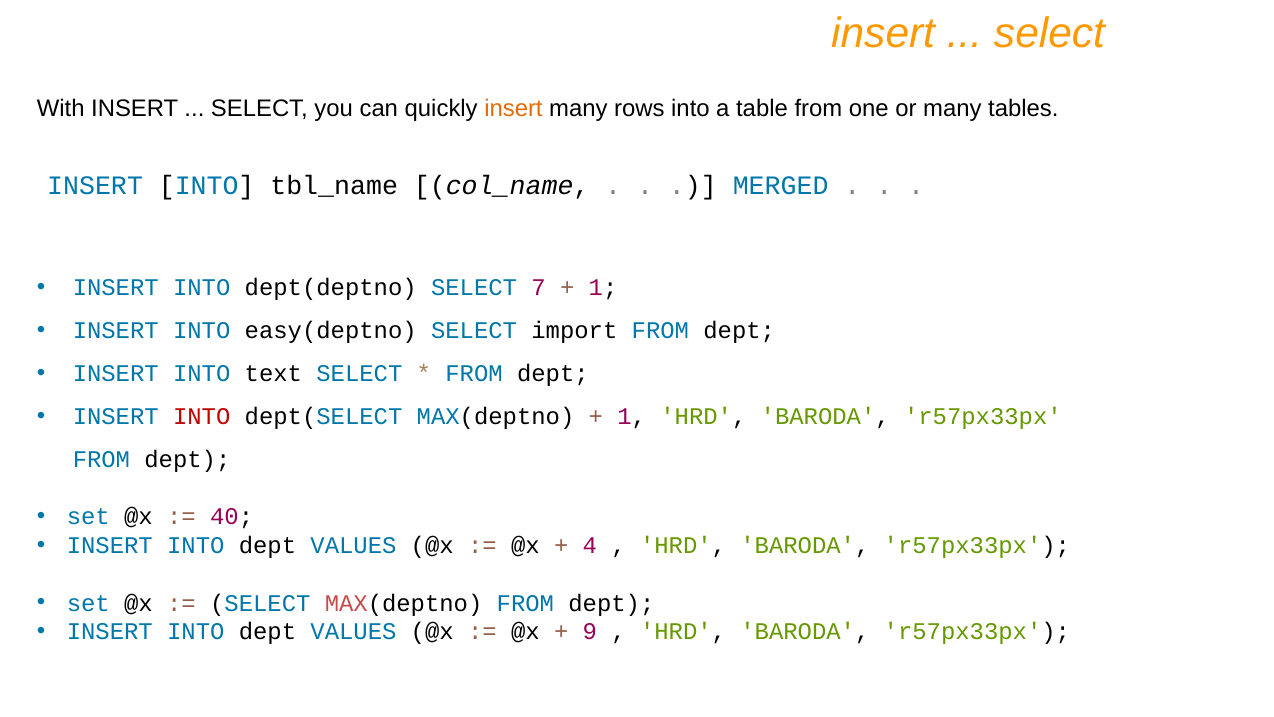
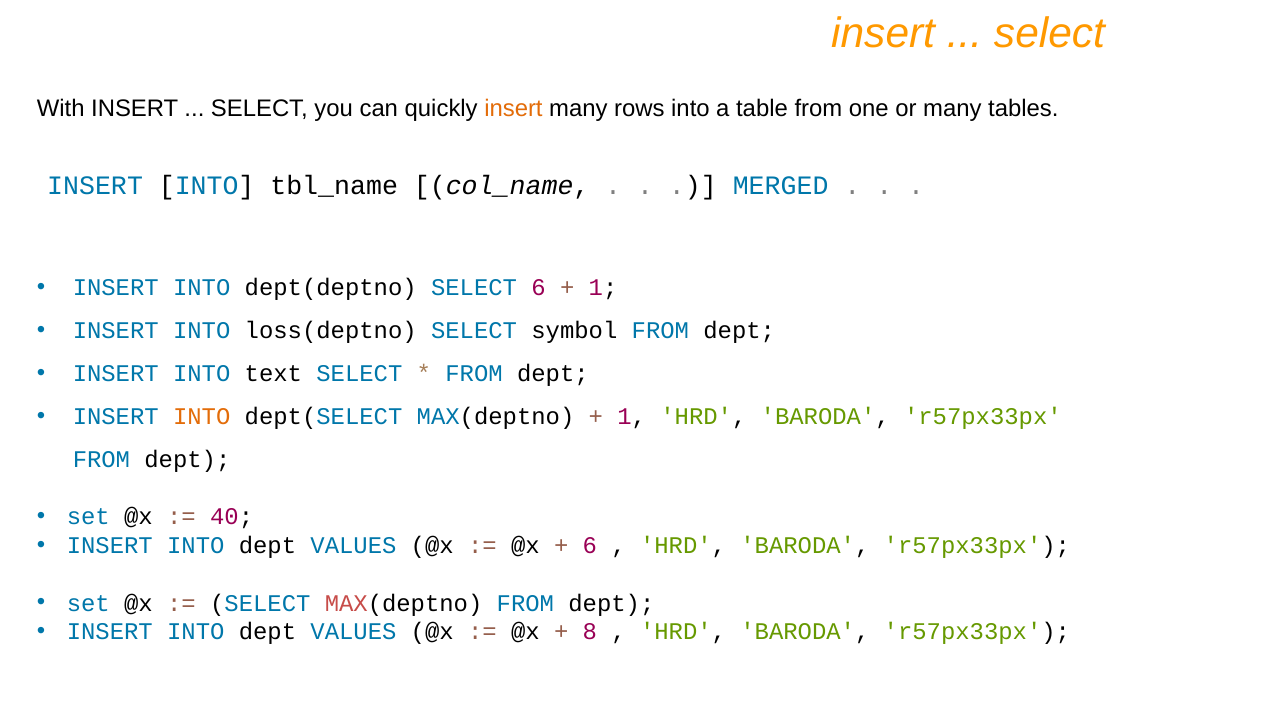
SELECT 7: 7 -> 6
easy(deptno: easy(deptno -> loss(deptno
import: import -> symbol
INTO at (202, 416) colour: red -> orange
4 at (590, 545): 4 -> 6
9: 9 -> 8
